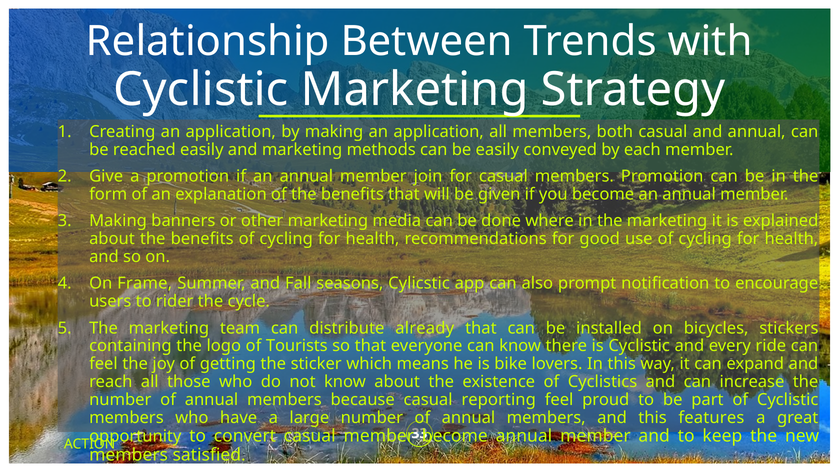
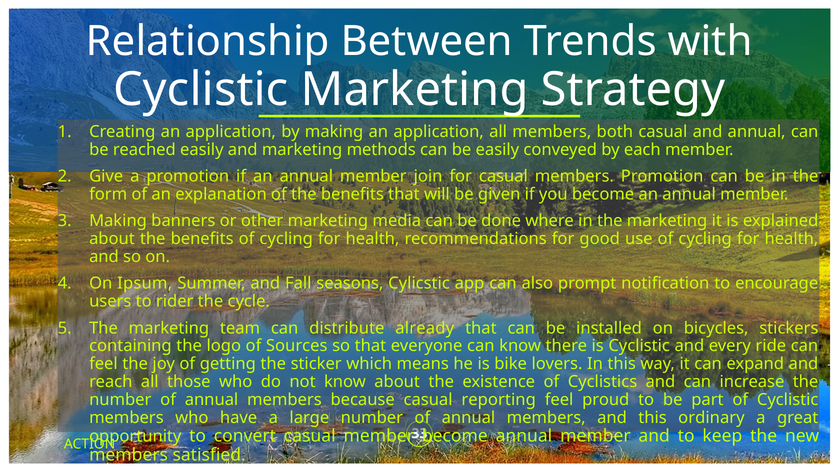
Frame: Frame -> Ipsum
Tourists: Tourists -> Sources
features: features -> ordinary
